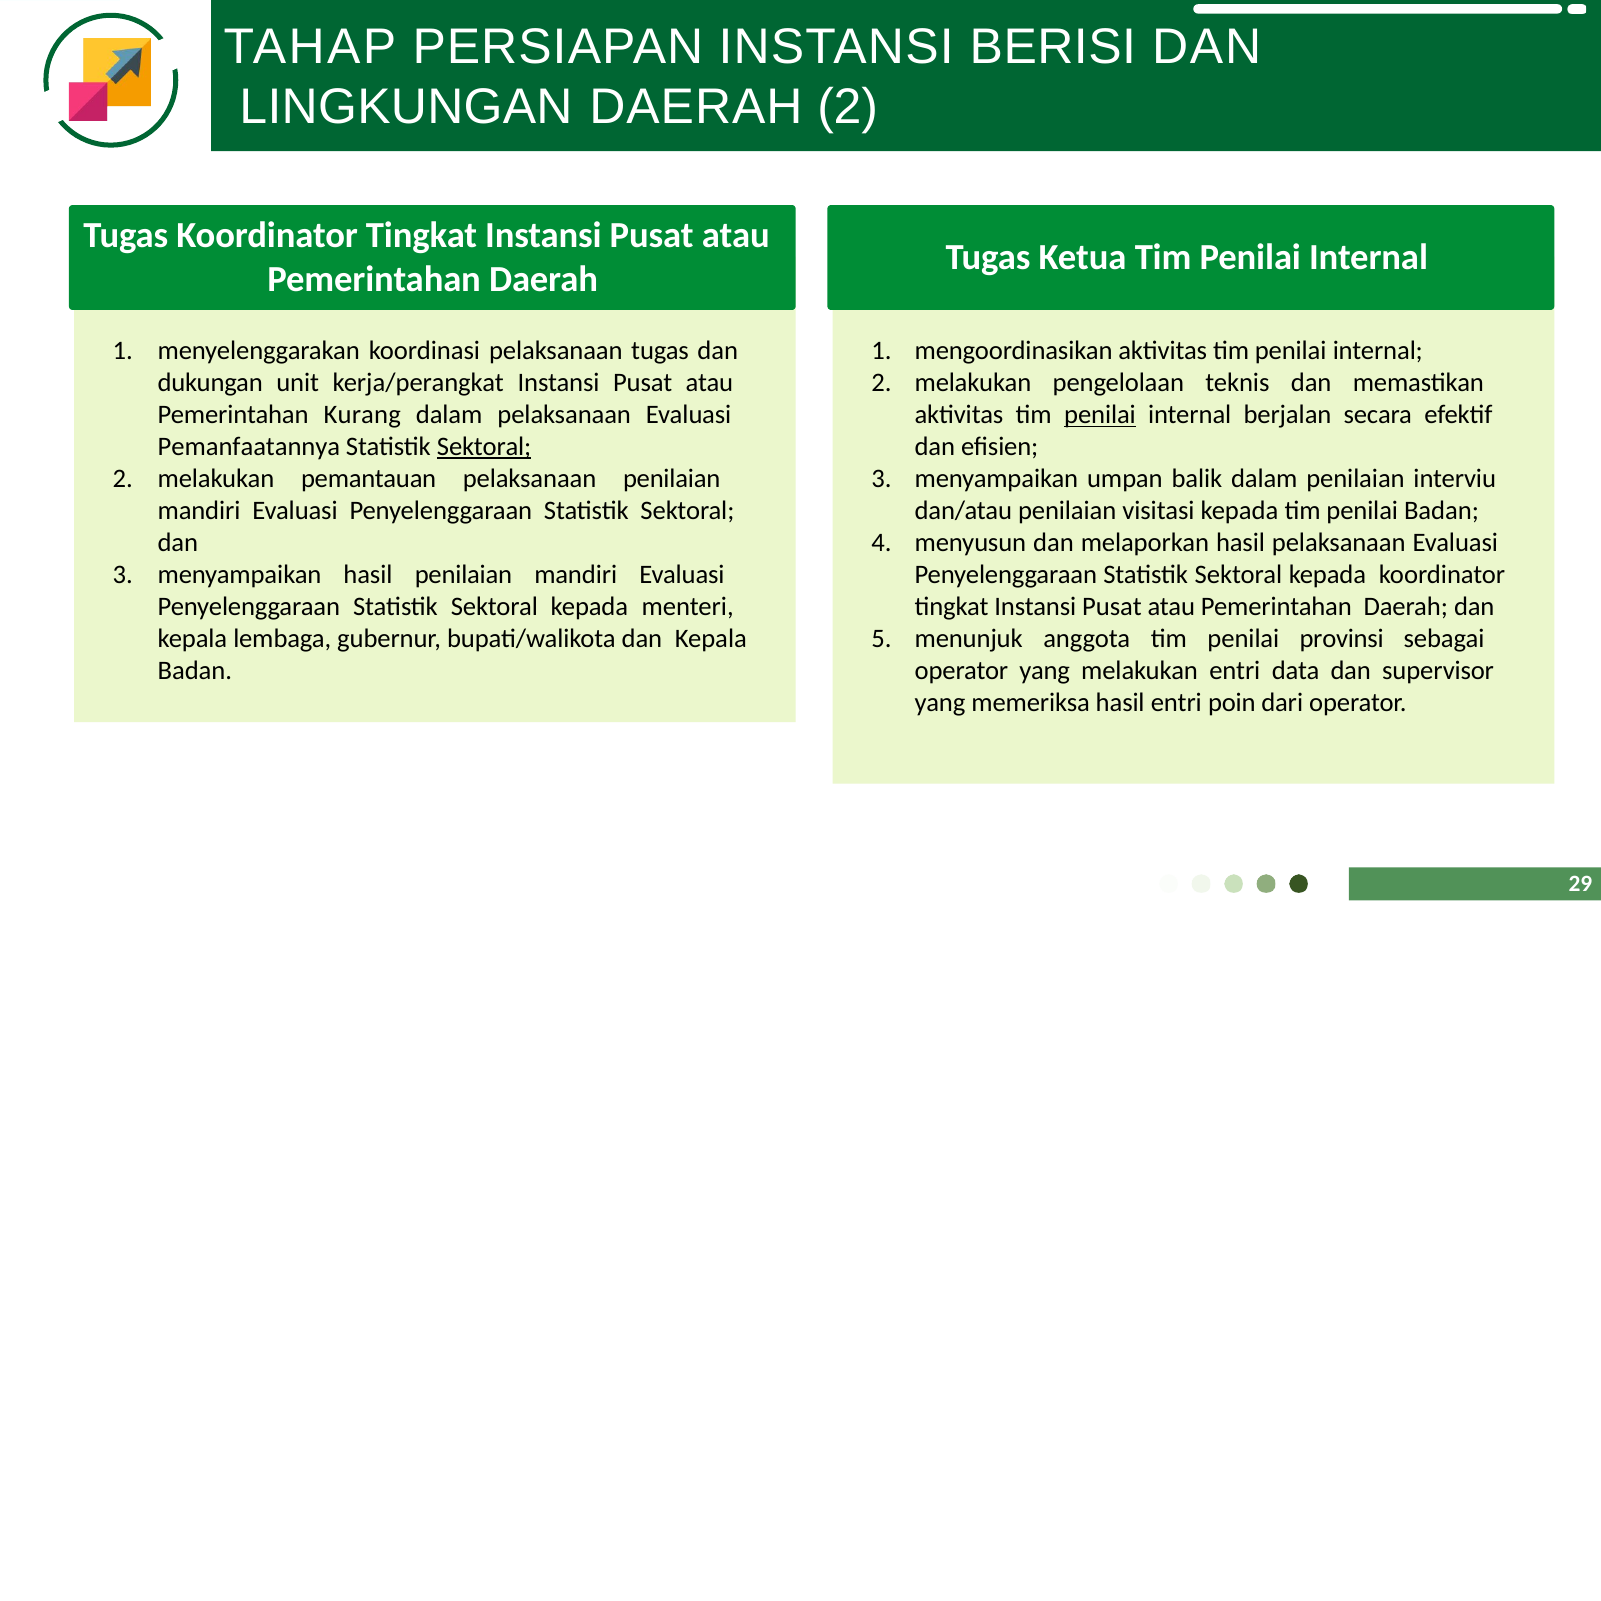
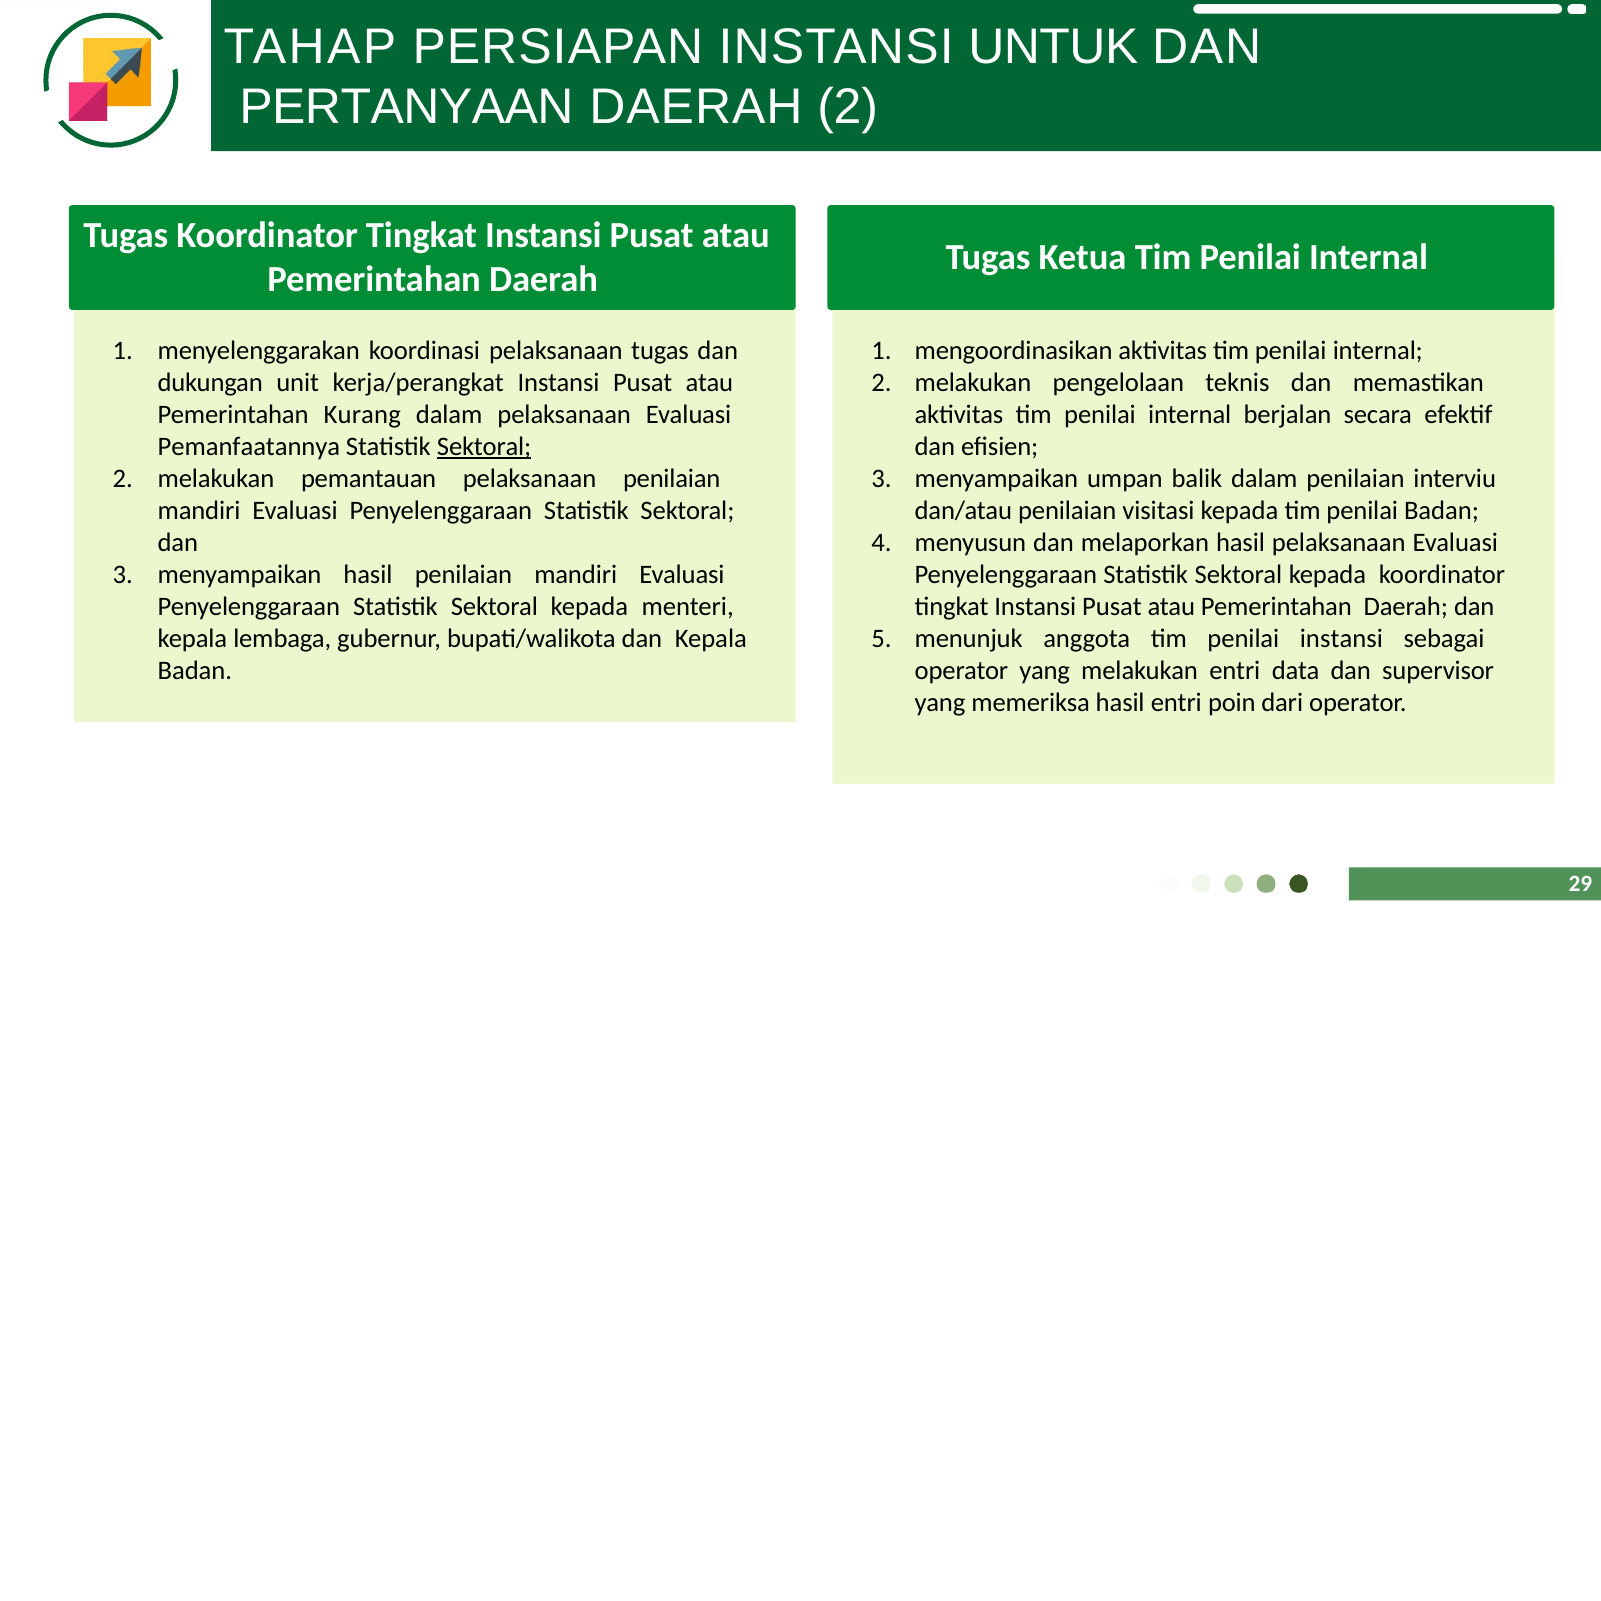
BERISI: BERISI -> UNTUK
LINGKUNGAN: LINGKUNGAN -> PERTANYAAN
penilai at (1100, 415) underline: present -> none
penilai provinsi: provinsi -> instansi
